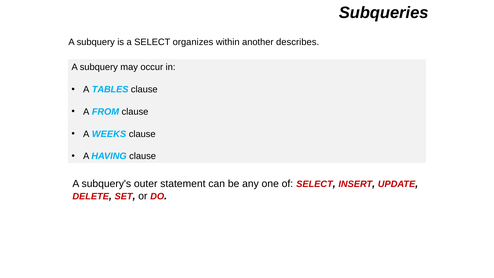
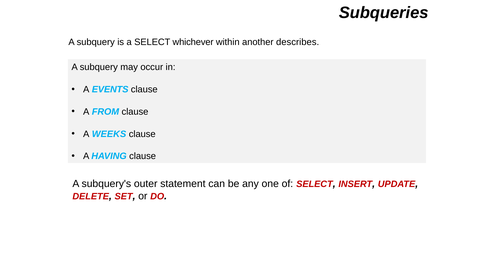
organizes: organizes -> whichever
TABLES: TABLES -> EVENTS
